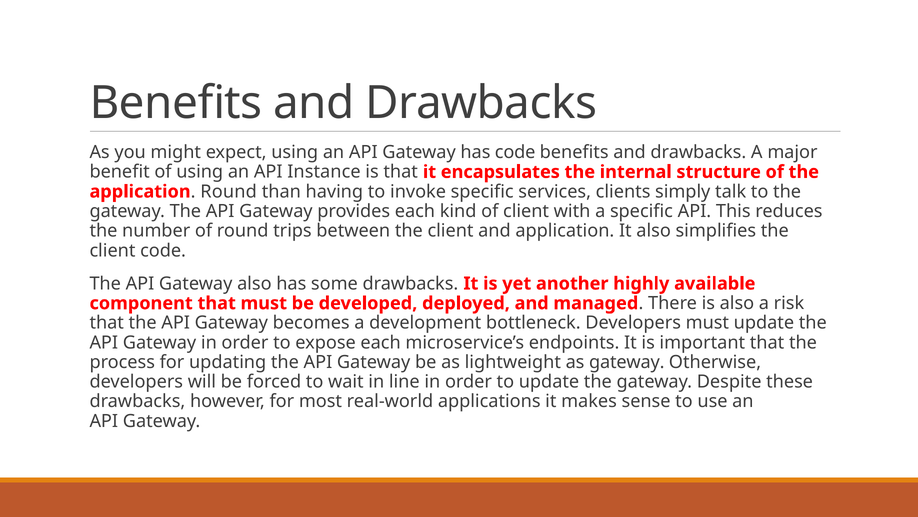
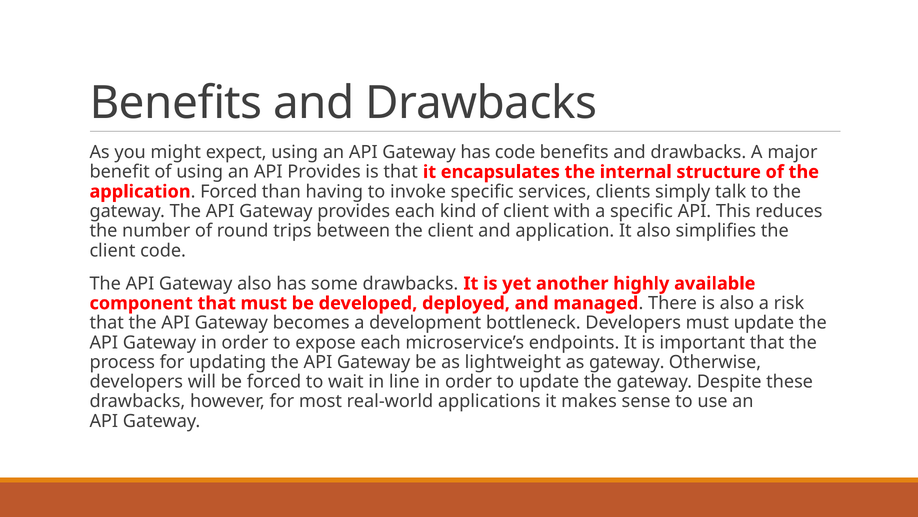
API Instance: Instance -> Provides
Round at (229, 191): Round -> Forced
